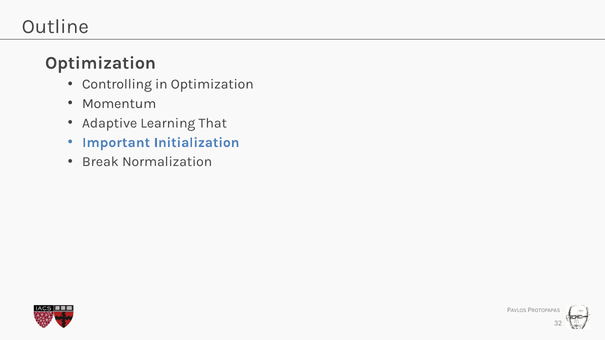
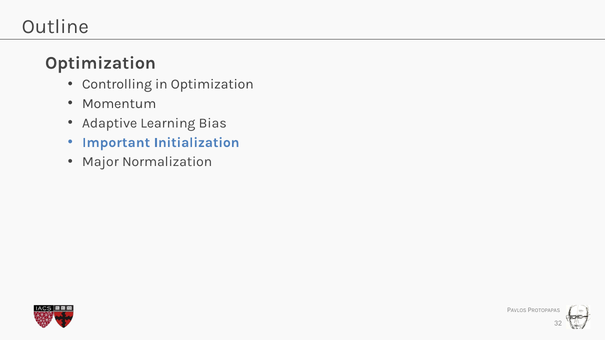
That: That -> Bias
Break: Break -> Major
